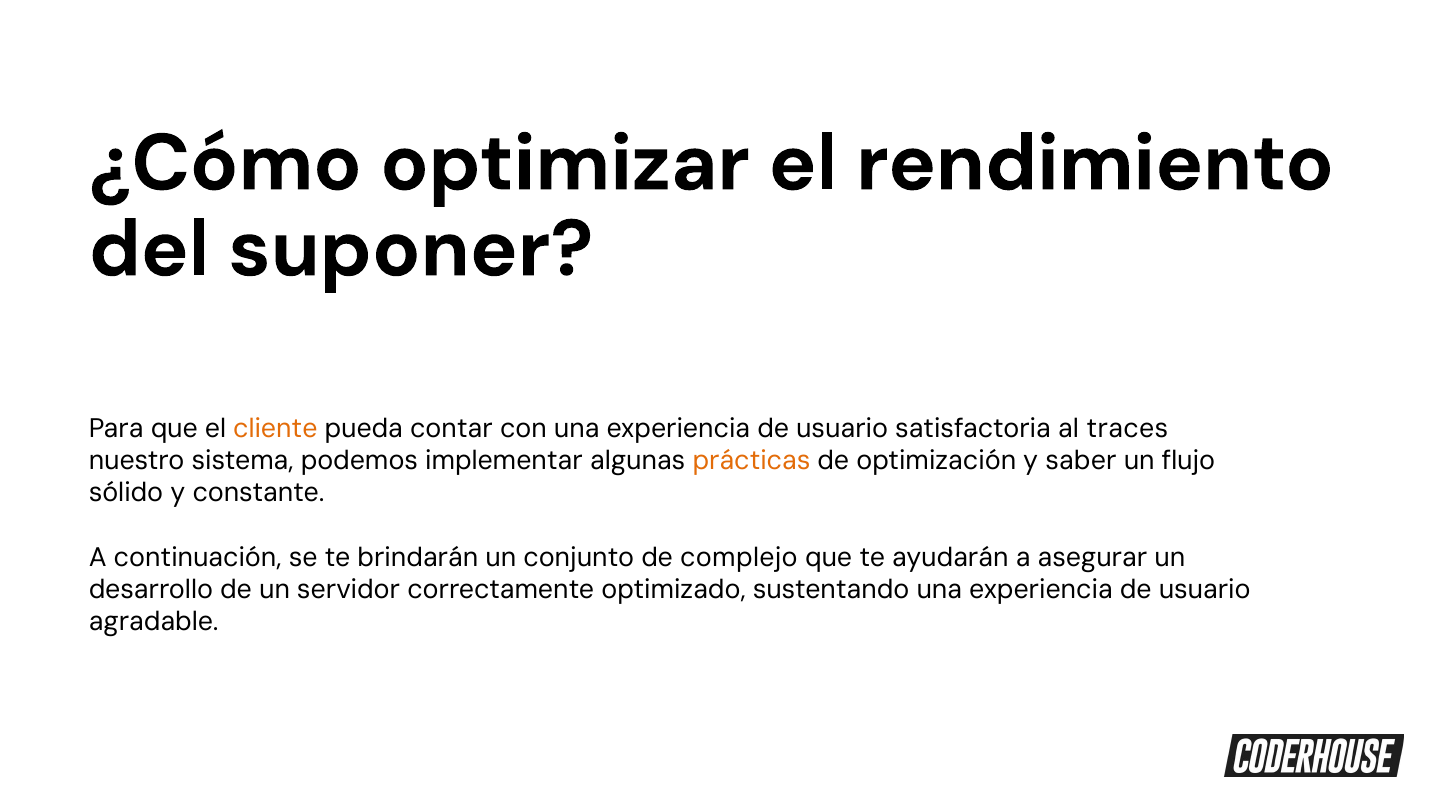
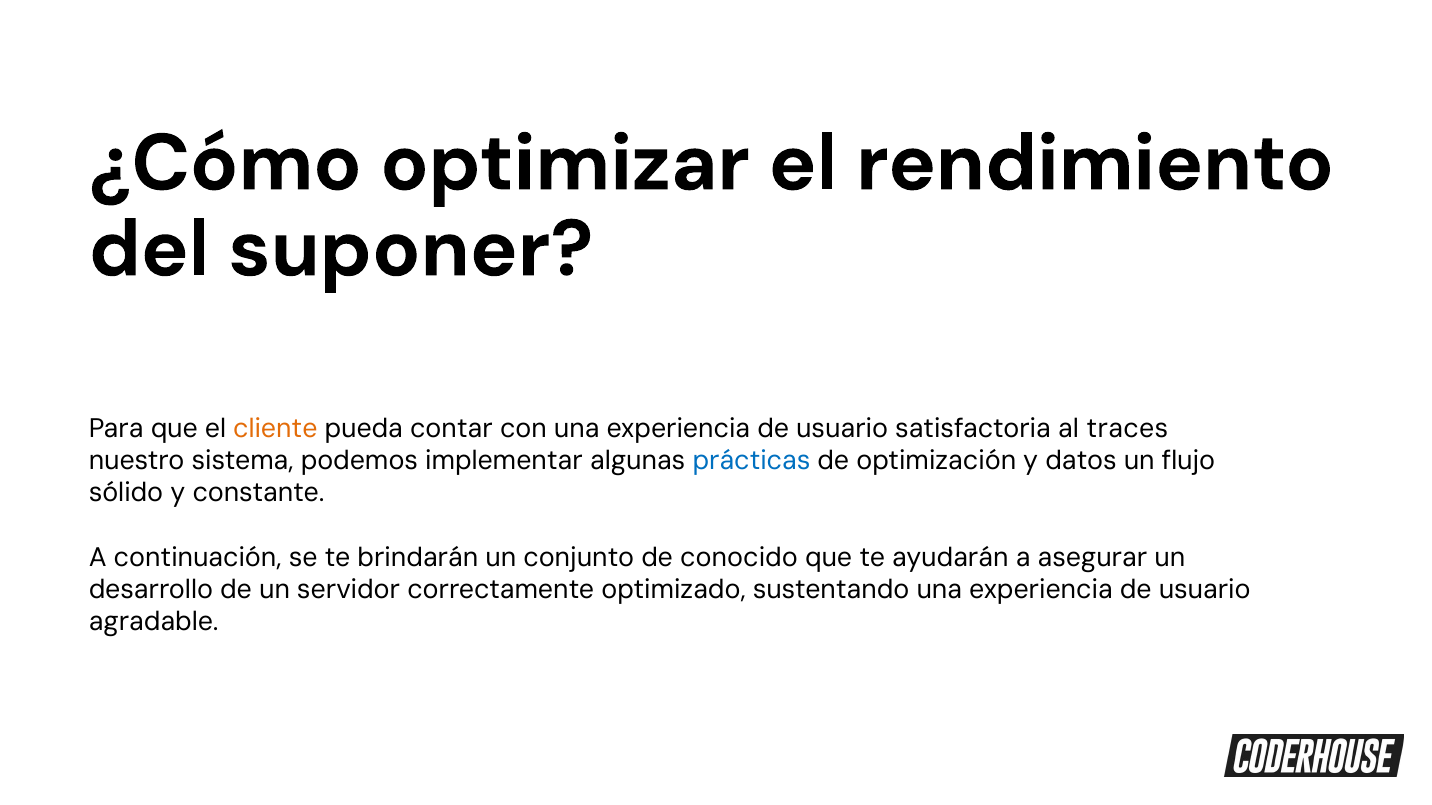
prácticas colour: orange -> blue
saber: saber -> datos
complejo: complejo -> conocido
